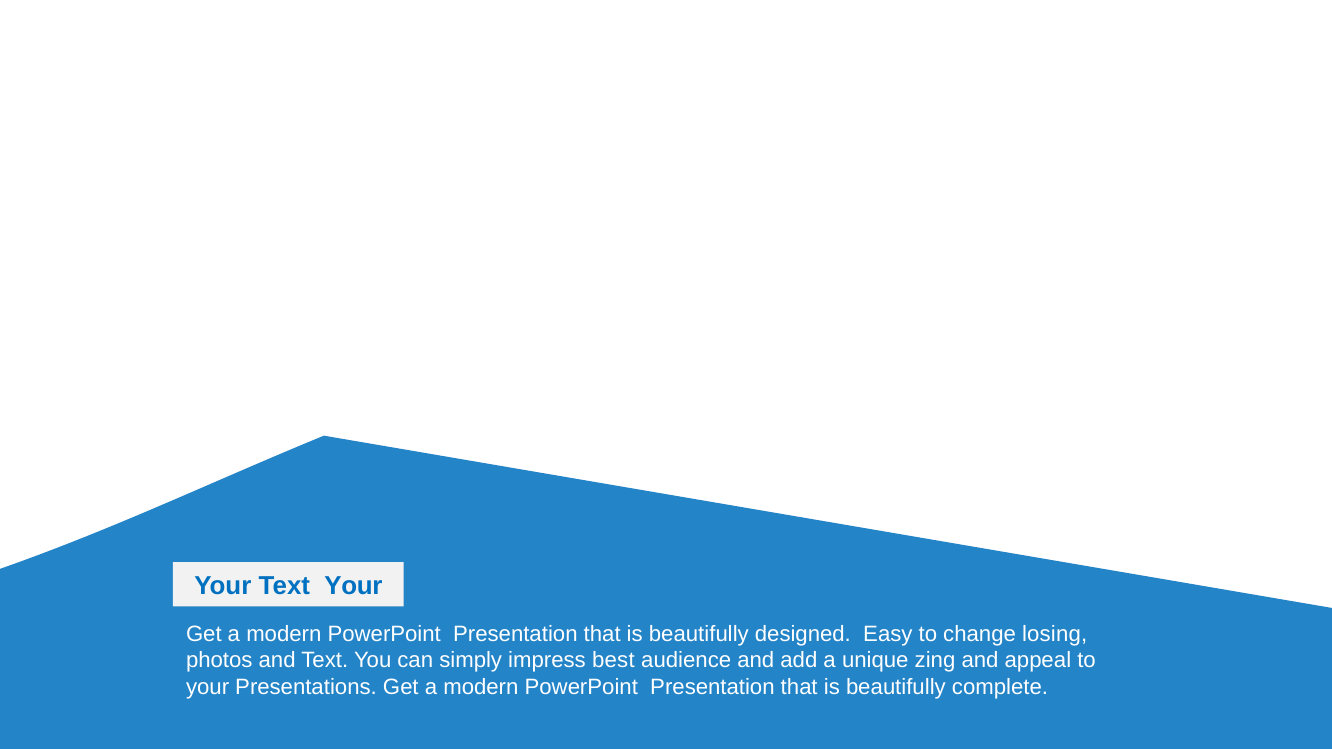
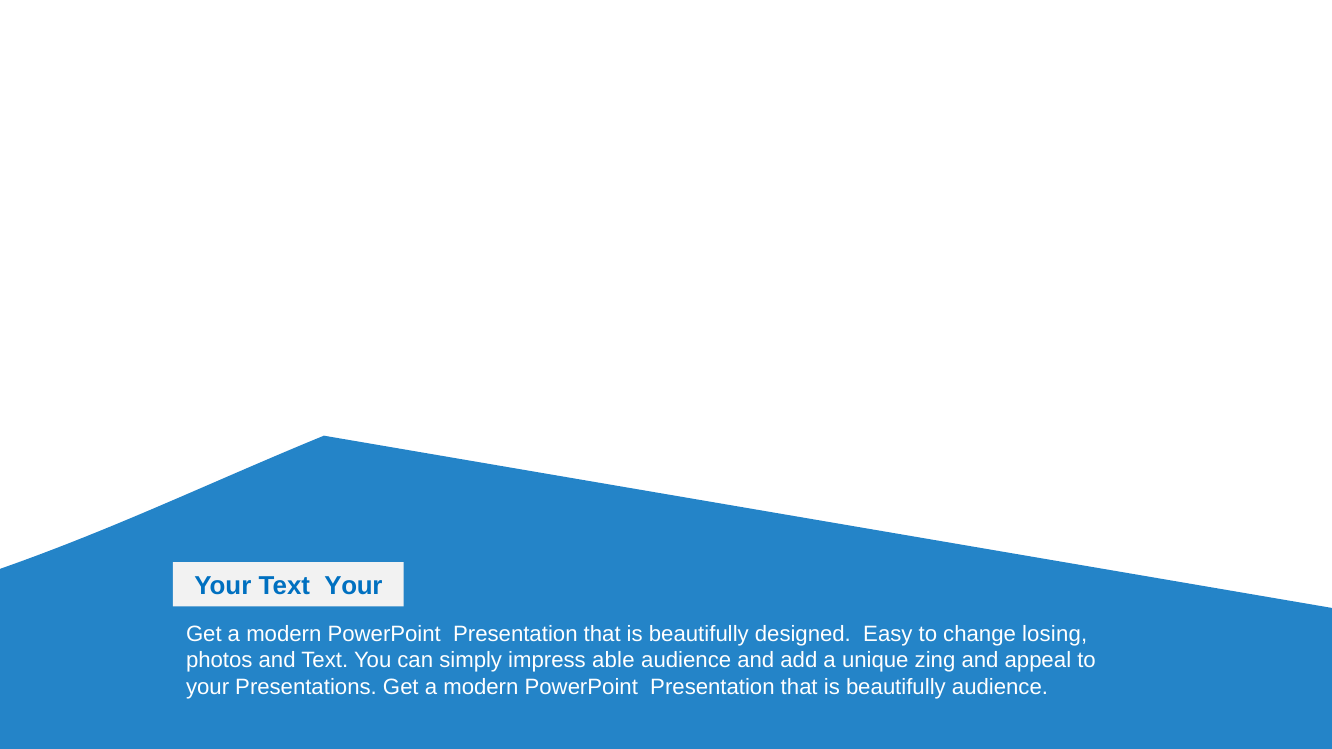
best: best -> able
beautifully complete: complete -> audience
